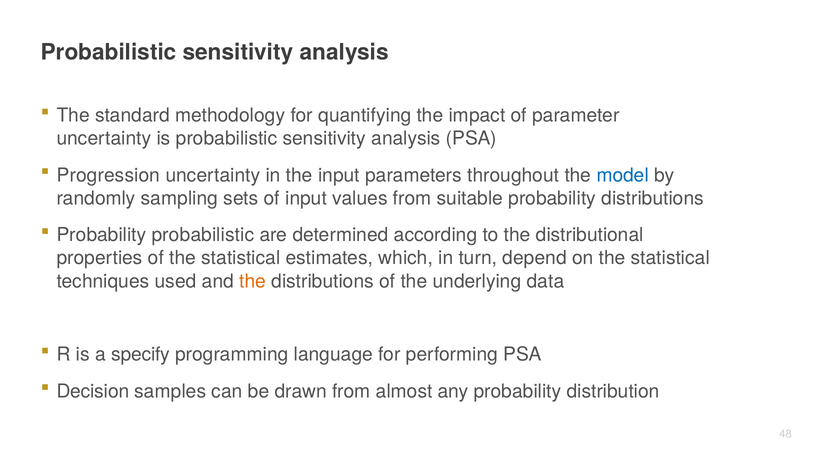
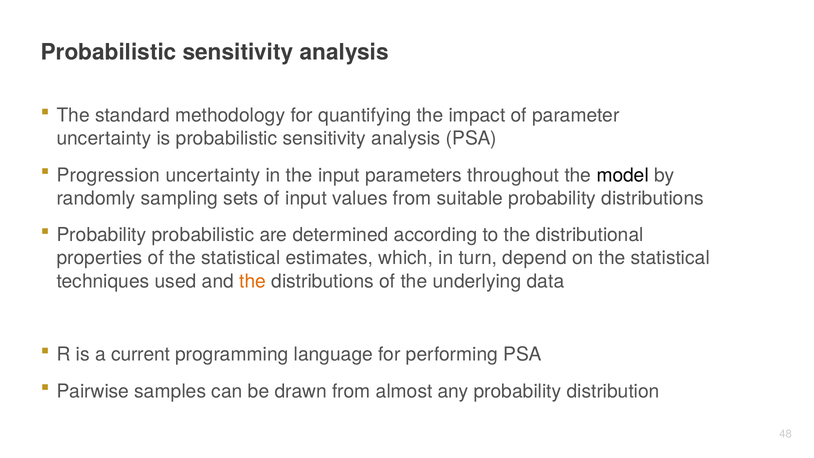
model colour: blue -> black
specify: specify -> current
Decision: Decision -> Pairwise
